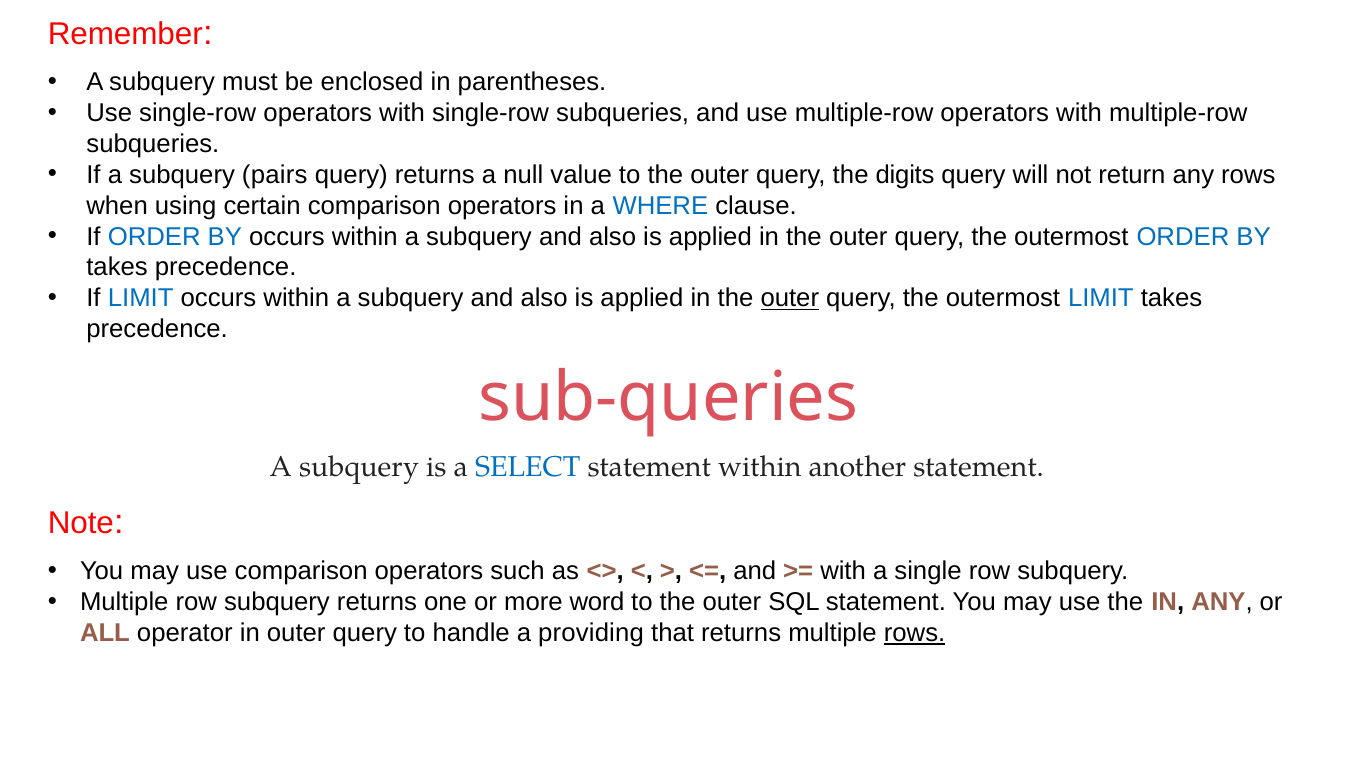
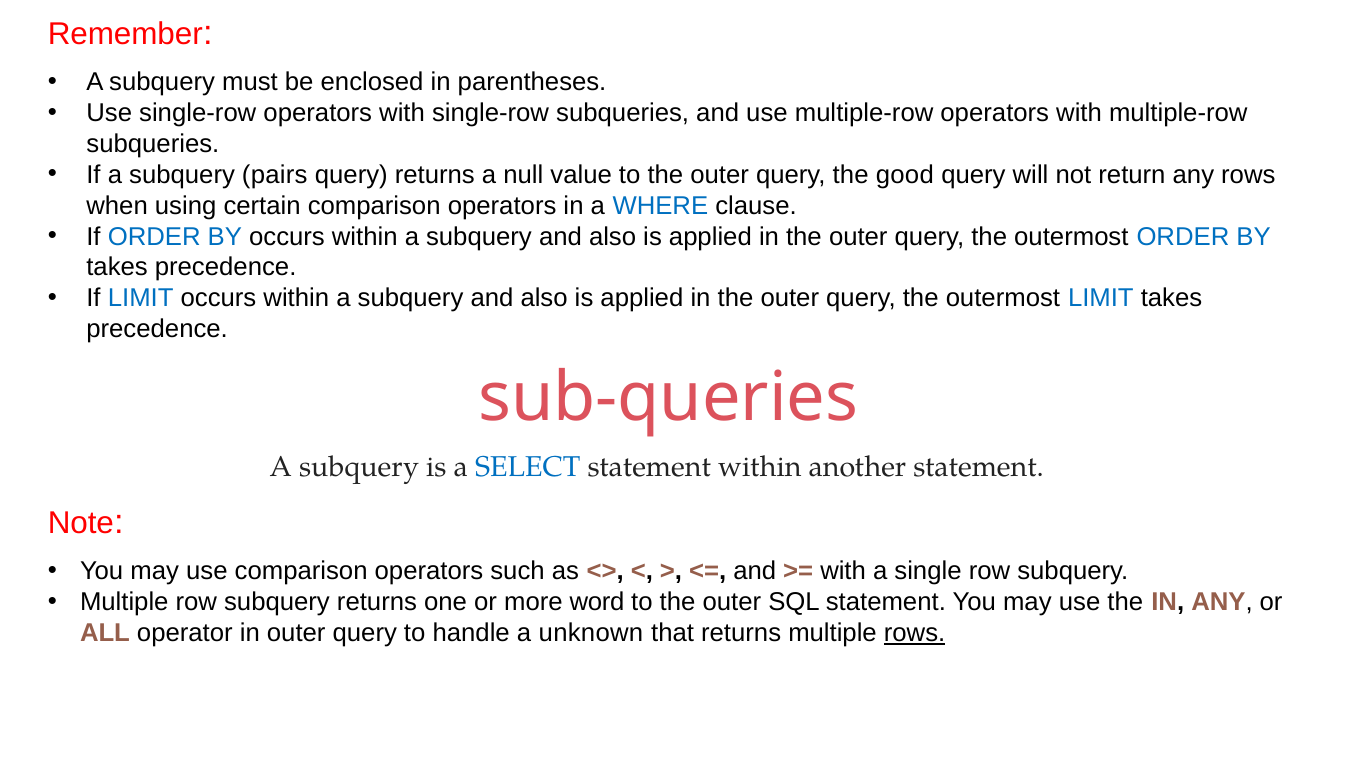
digits: digits -> good
outer at (790, 298) underline: present -> none
providing: providing -> unknown
